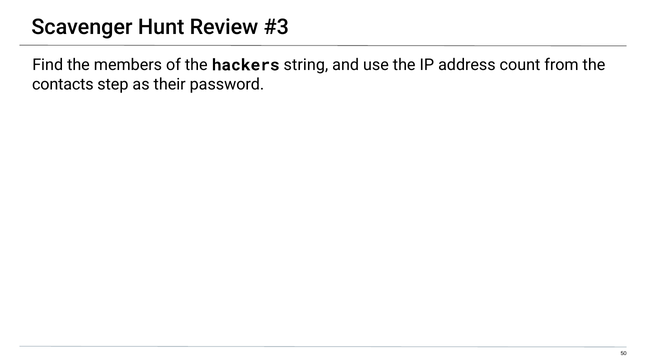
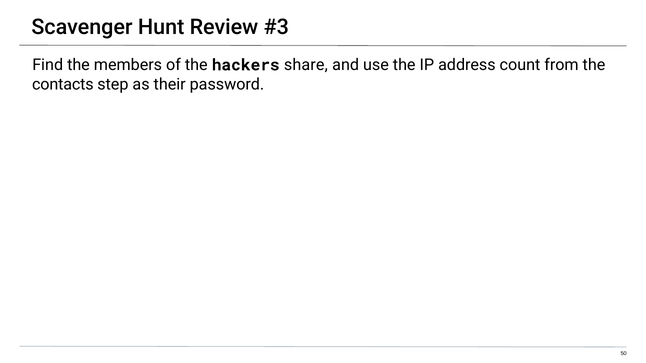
string: string -> share
